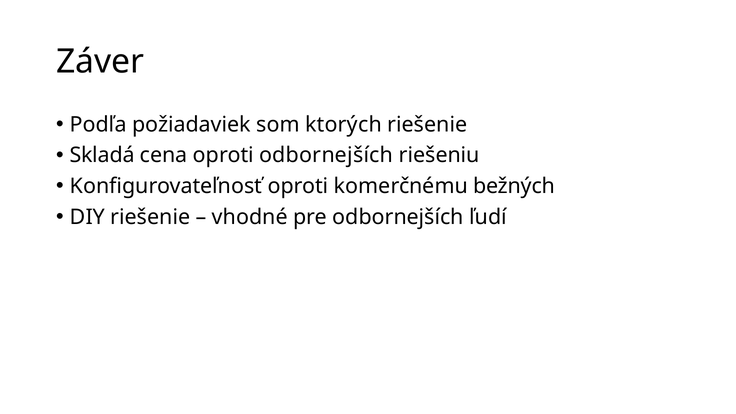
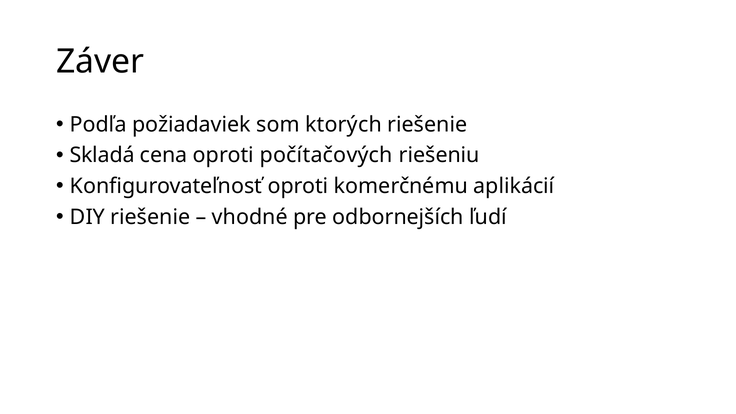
oproti odbornejších: odbornejších -> počítačových
bežných: bežných -> aplikácií
